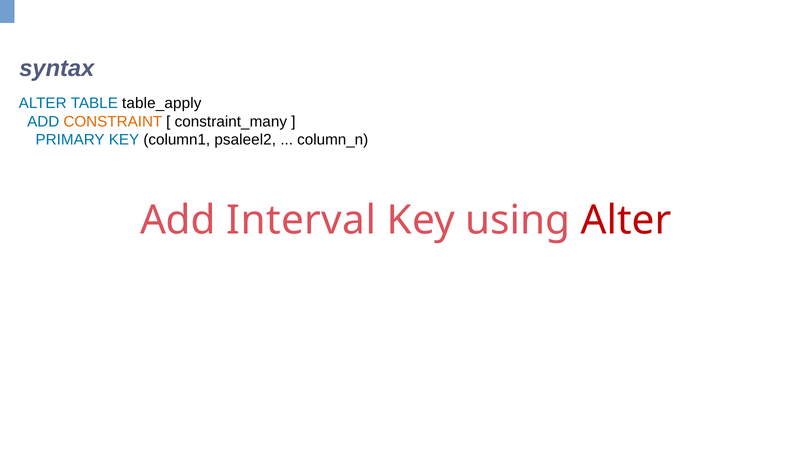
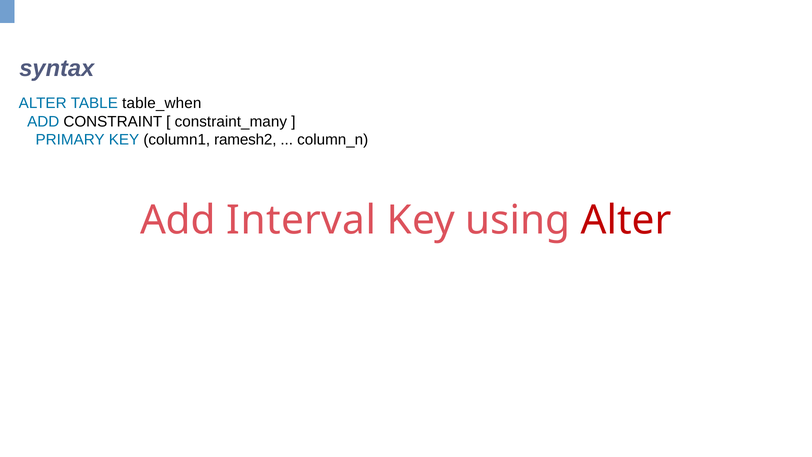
table_apply: table_apply -> table_when
CONSTRAINT colour: orange -> black
psaleel2: psaleel2 -> ramesh2
